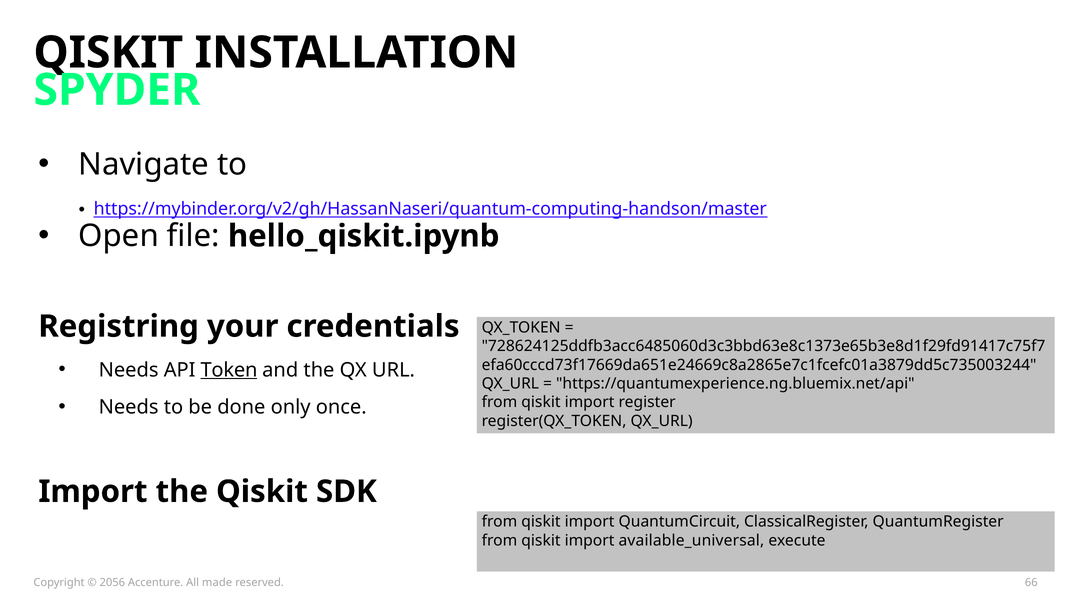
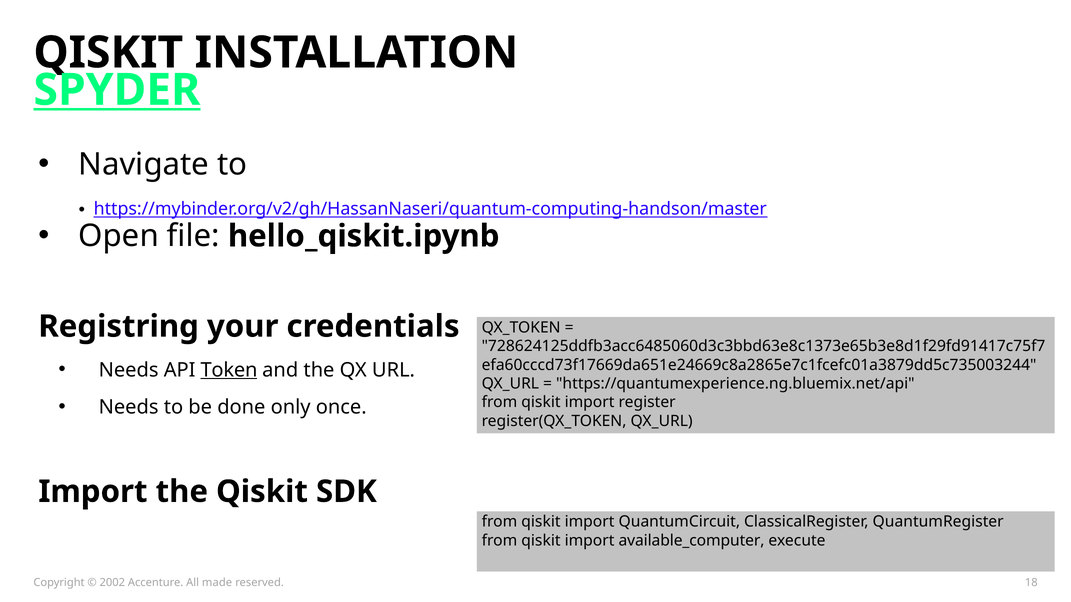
SPYDER underline: none -> present
available_universal: available_universal -> available_computer
2056: 2056 -> 2002
66: 66 -> 18
